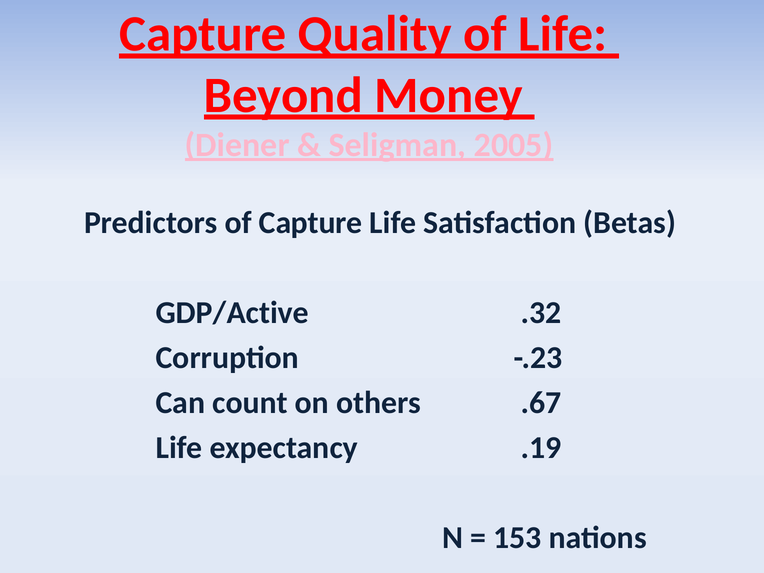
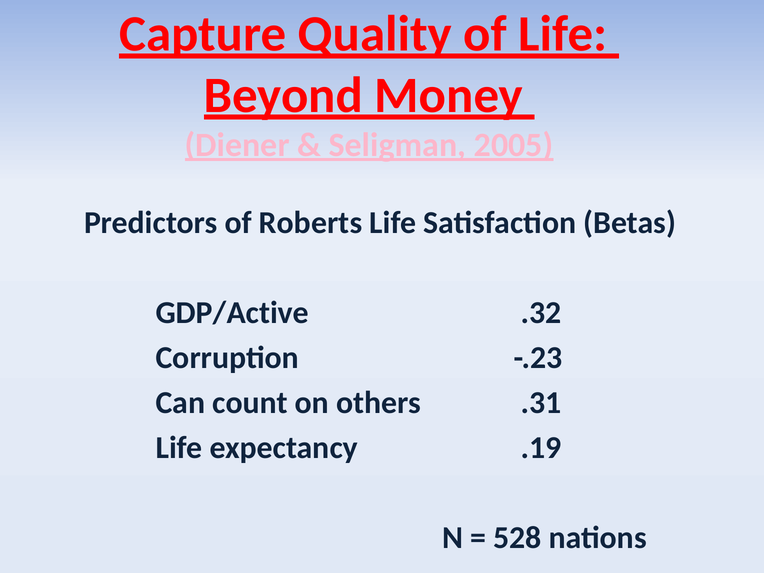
of Capture: Capture -> Roberts
.67: .67 -> .31
153: 153 -> 528
